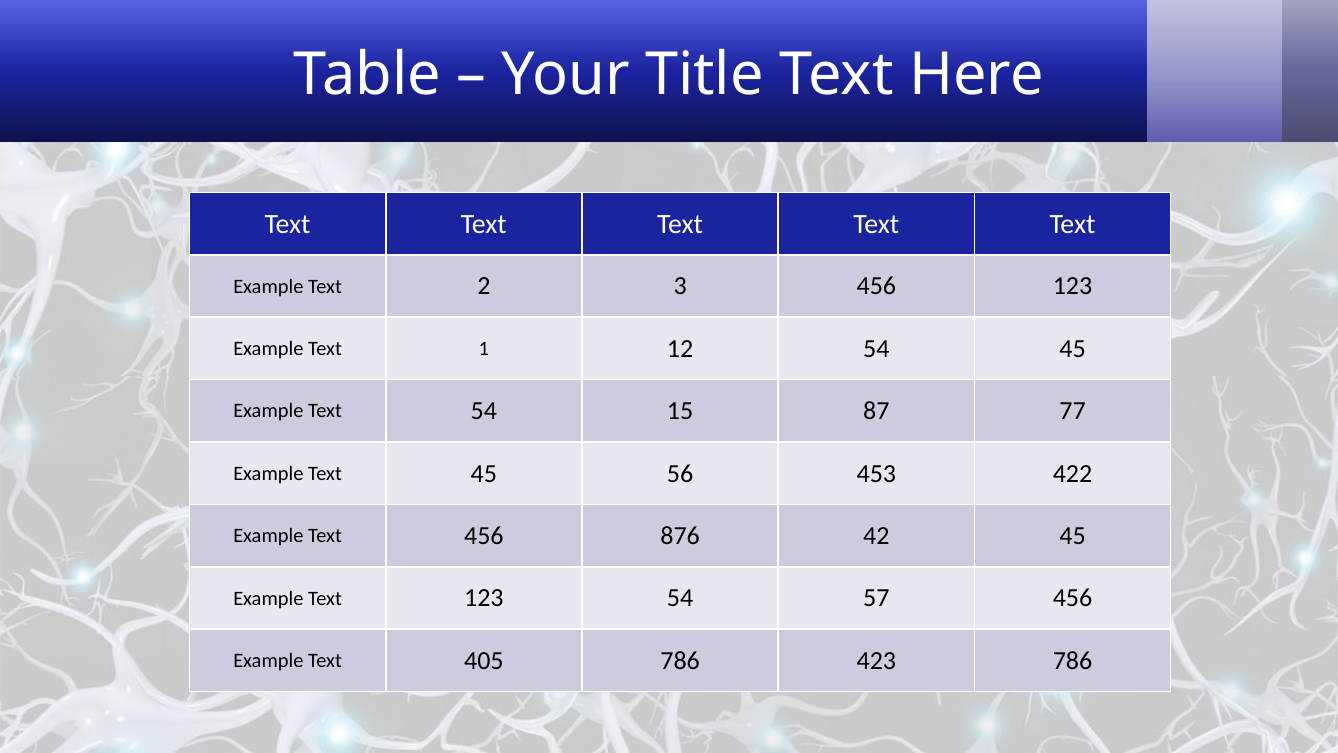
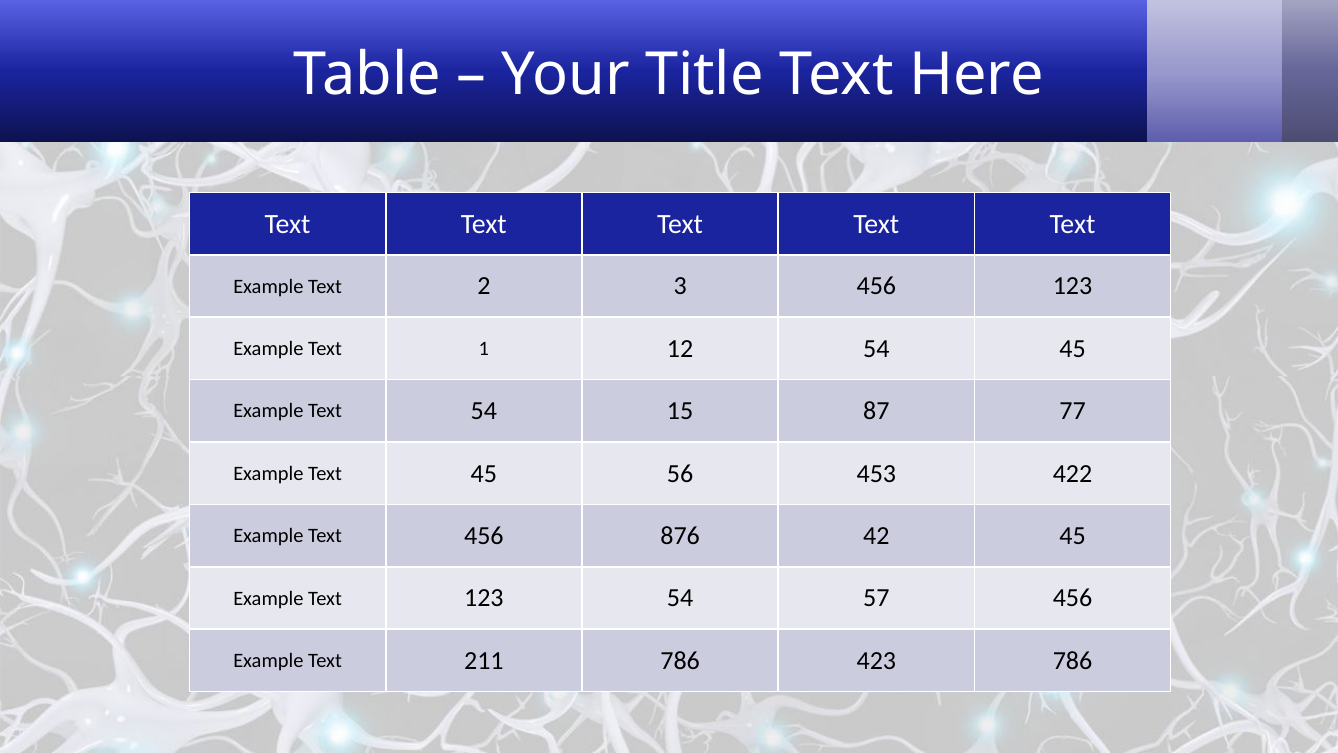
405: 405 -> 211
